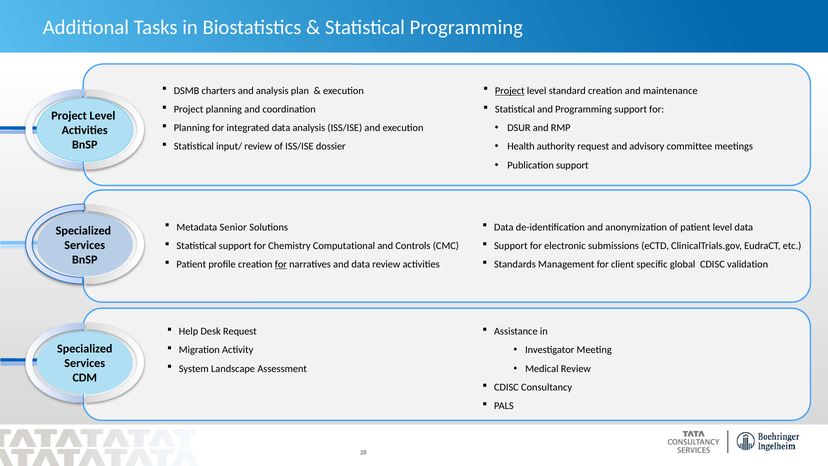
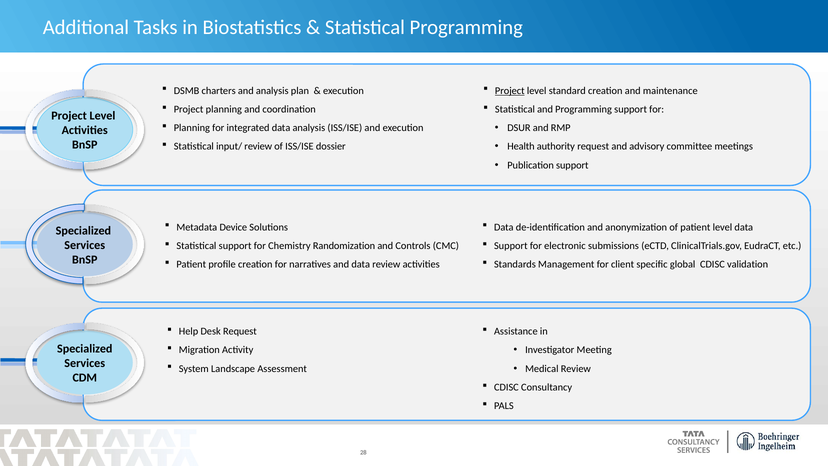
Senior: Senior -> Device
Computational: Computational -> Randomization
for at (281, 264) underline: present -> none
